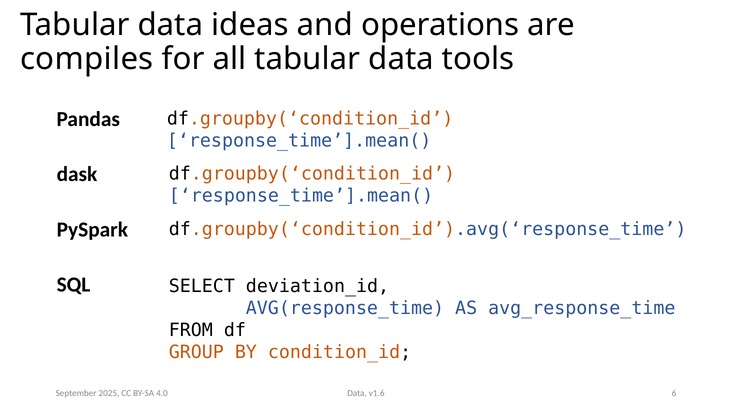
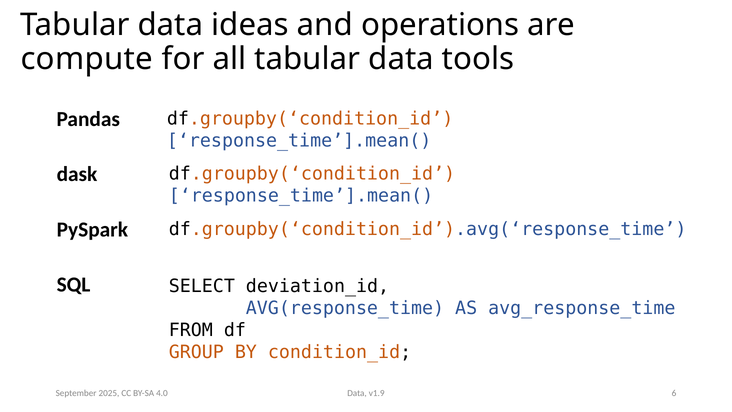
compiles: compiles -> compute
v1.6: v1.6 -> v1.9
